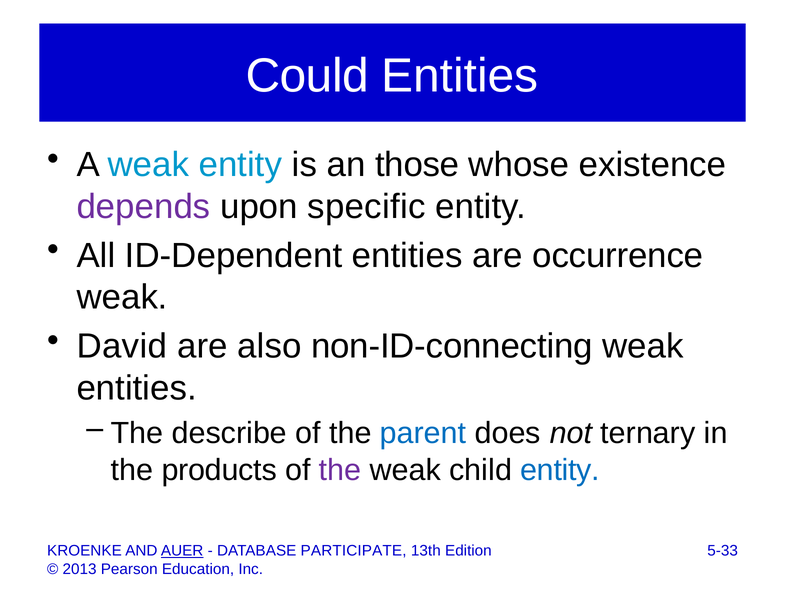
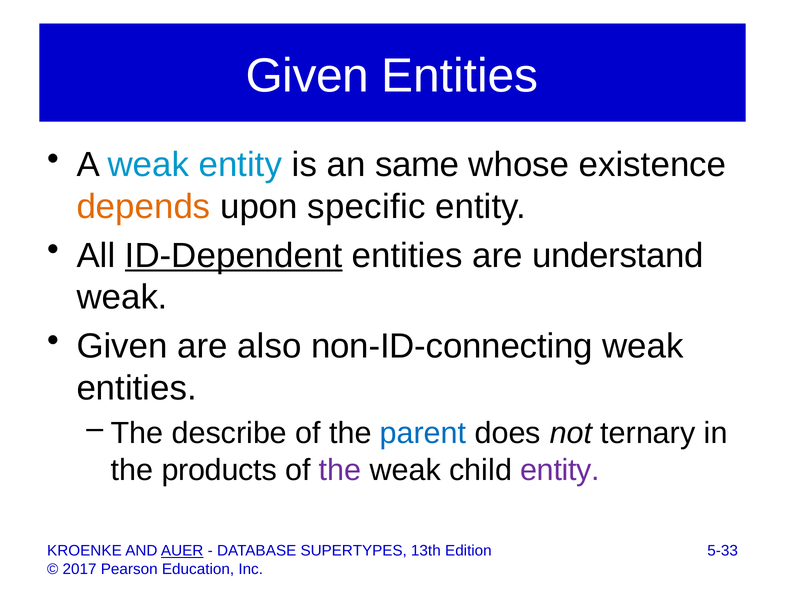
Could at (307, 76): Could -> Given
those: those -> same
depends colour: purple -> orange
ID-Dependent underline: none -> present
occurrence: occurrence -> understand
David at (122, 346): David -> Given
entity at (560, 470) colour: blue -> purple
PARTICIPATE: PARTICIPATE -> SUPERTYPES
2013: 2013 -> 2017
